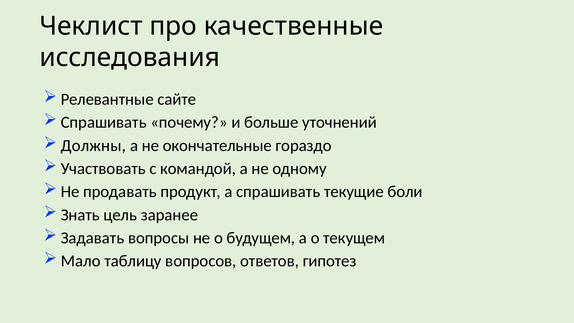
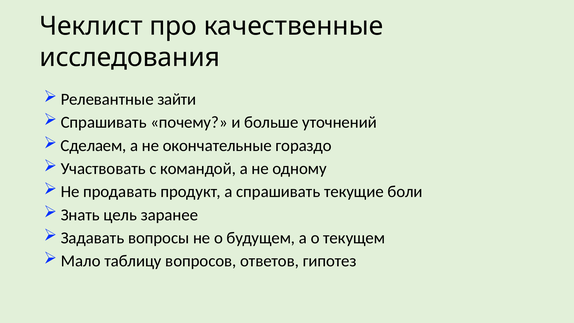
сайте: сайте -> зайти
Должны: Должны -> Сделаем
